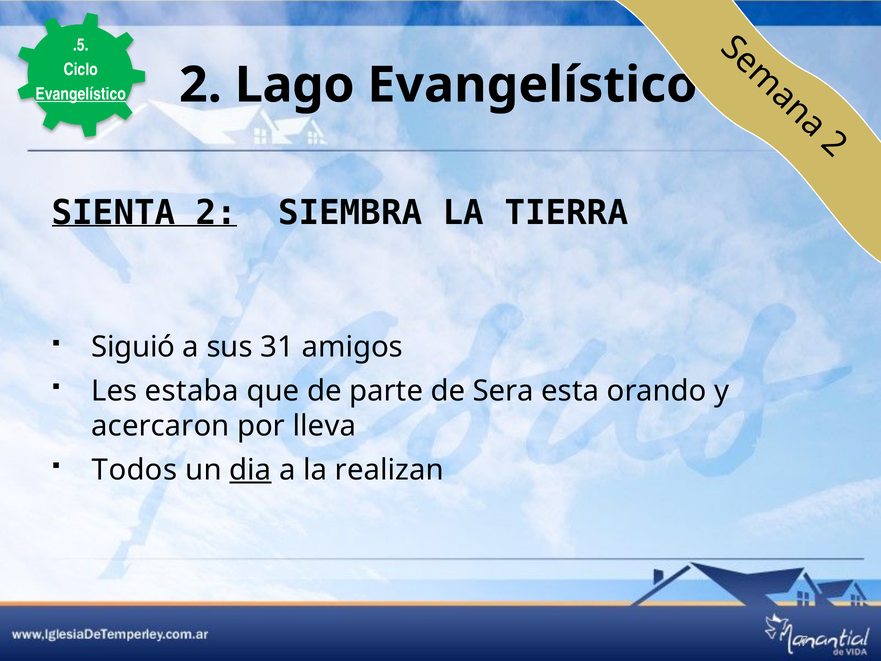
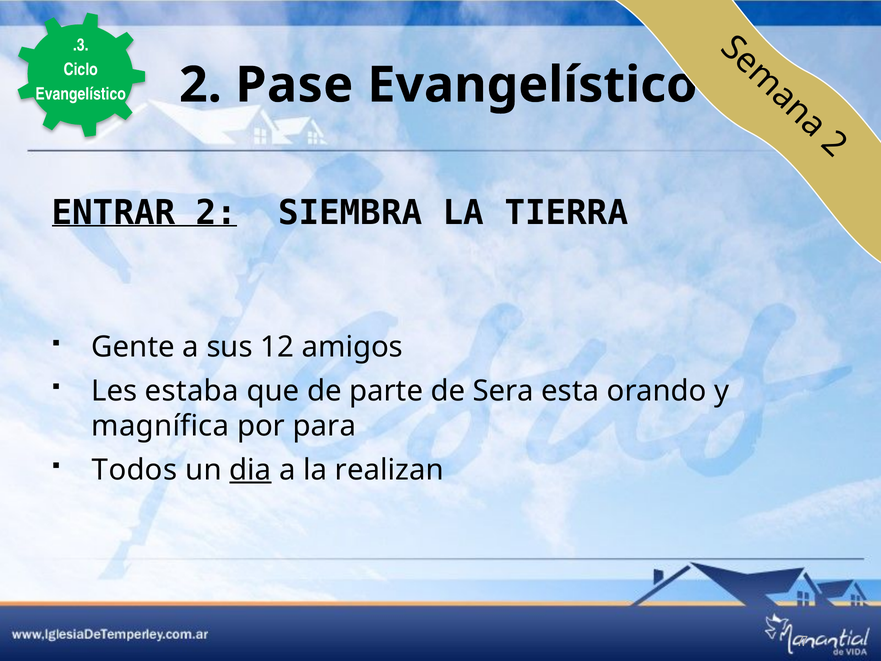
.5: .5 -> .3
Lago: Lago -> Pase
Evangelístico at (81, 94) underline: present -> none
SIENTA: SIENTA -> ENTRAR
Siguió: Siguió -> Gente
31: 31 -> 12
acercaron: acercaron -> magnífica
lleva: lleva -> para
